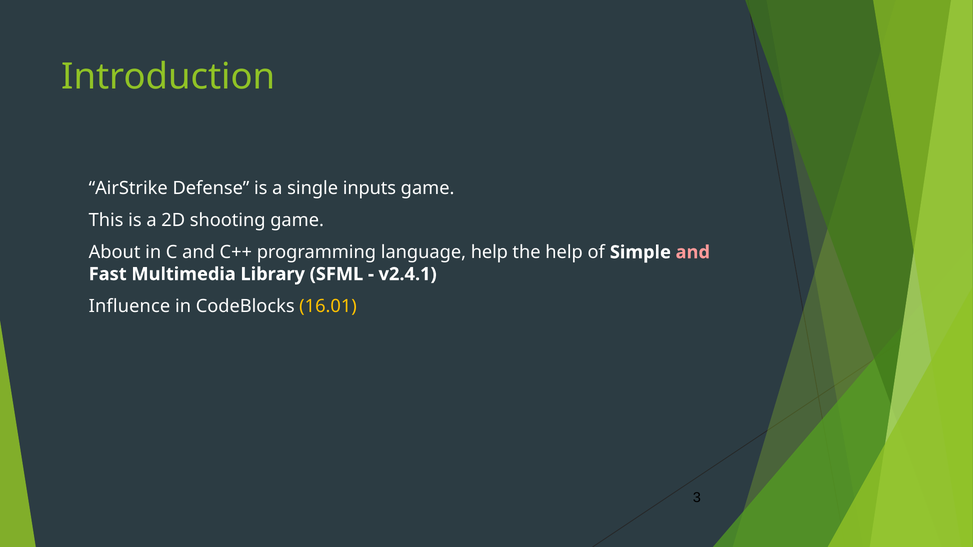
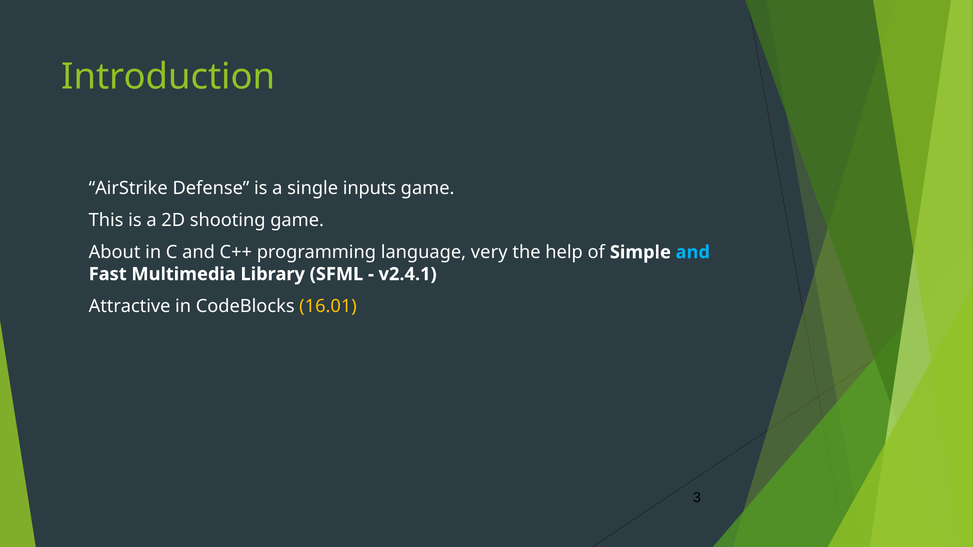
language help: help -> very
and at (693, 252) colour: pink -> light blue
Influence: Influence -> Attractive
